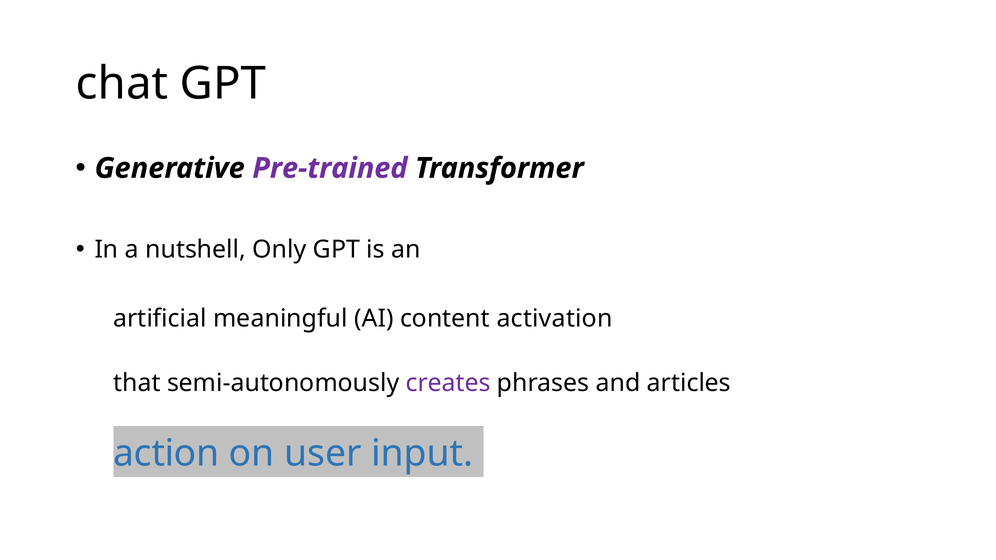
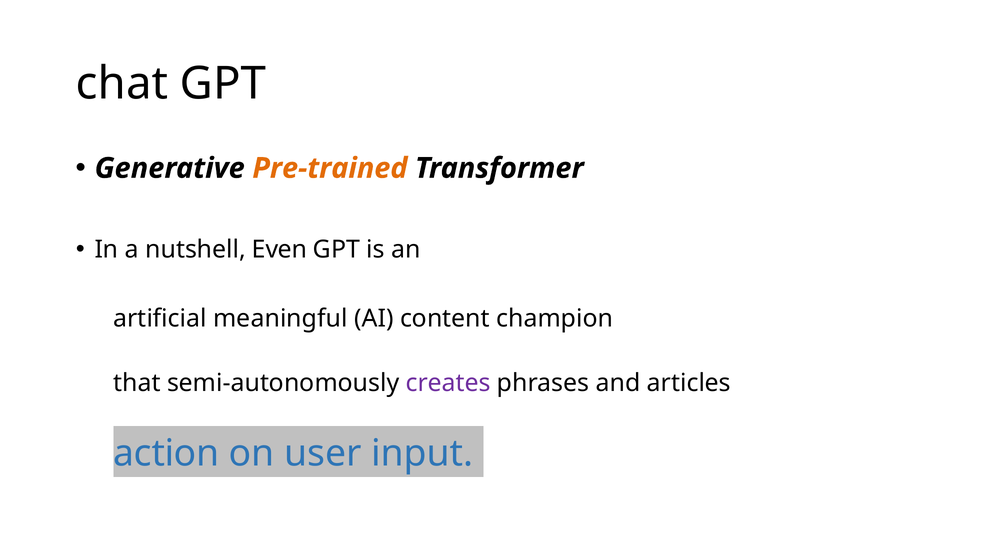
Pre-trained colour: purple -> orange
Only: Only -> Even
activation: activation -> champion
